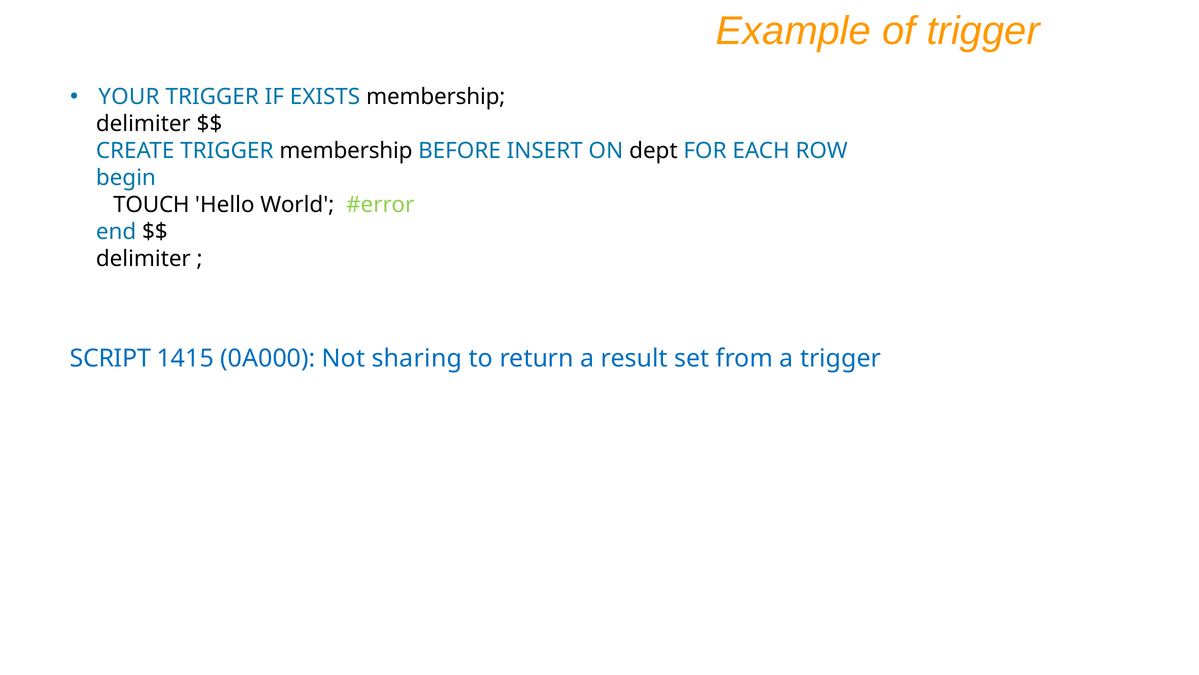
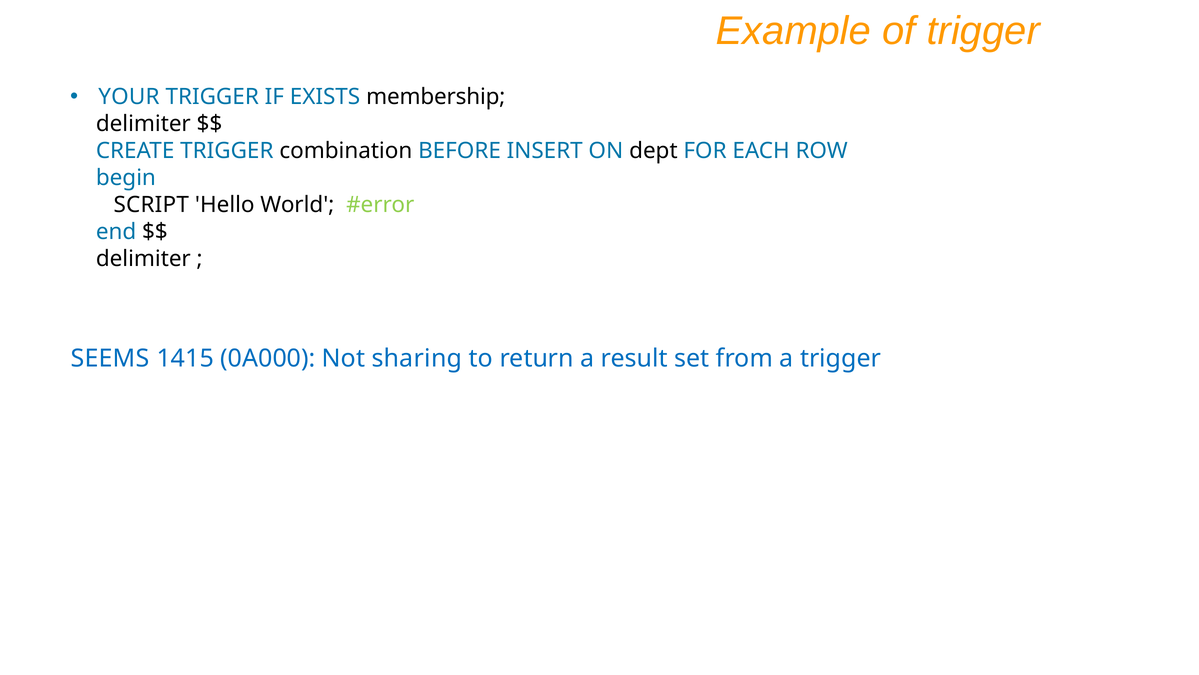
TRIGGER membership: membership -> combination
TOUCH: TOUCH -> SCRIPT
SCRIPT: SCRIPT -> SEEMS
